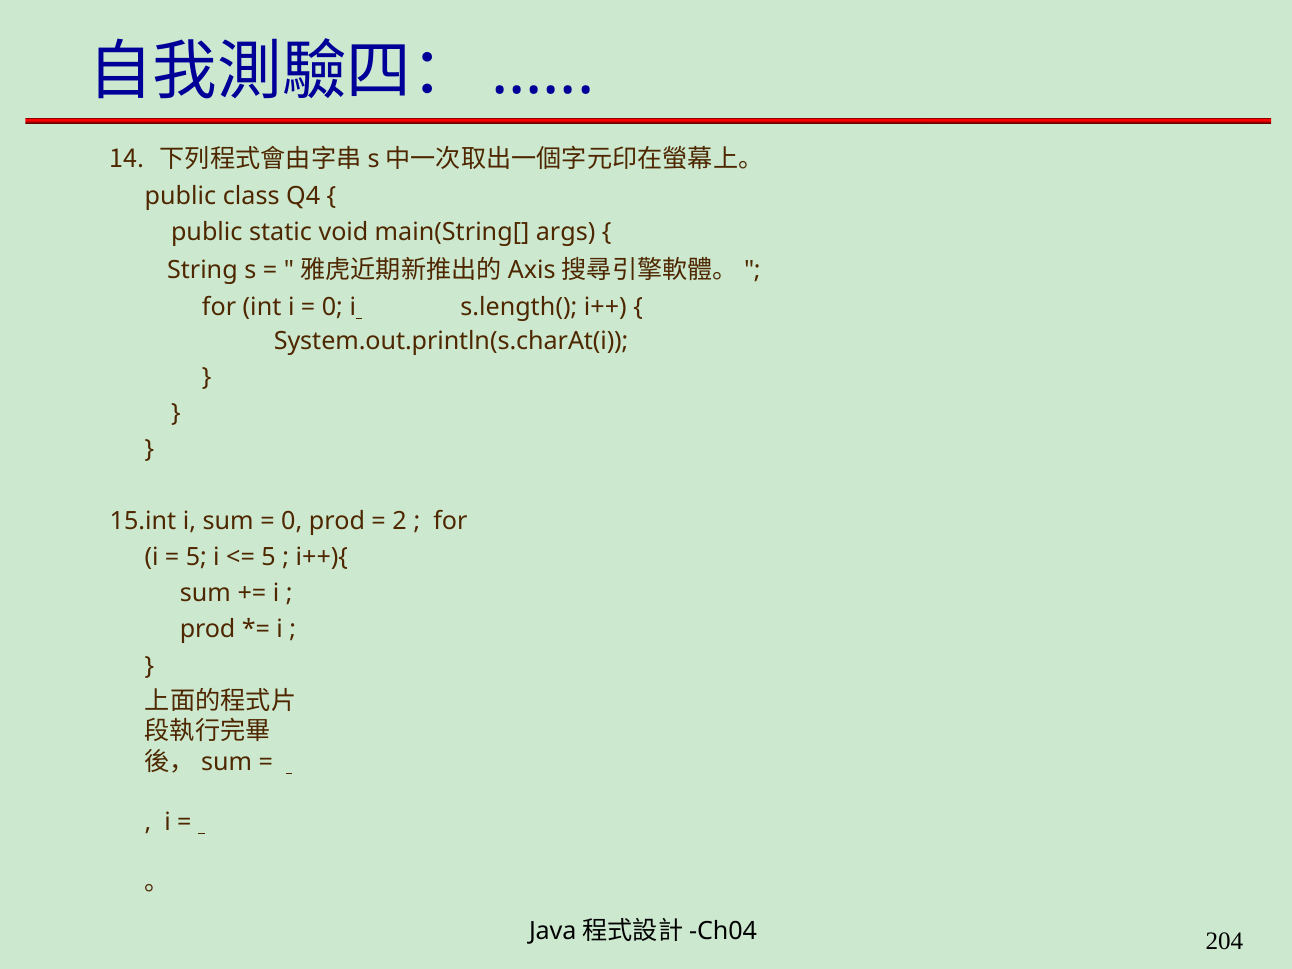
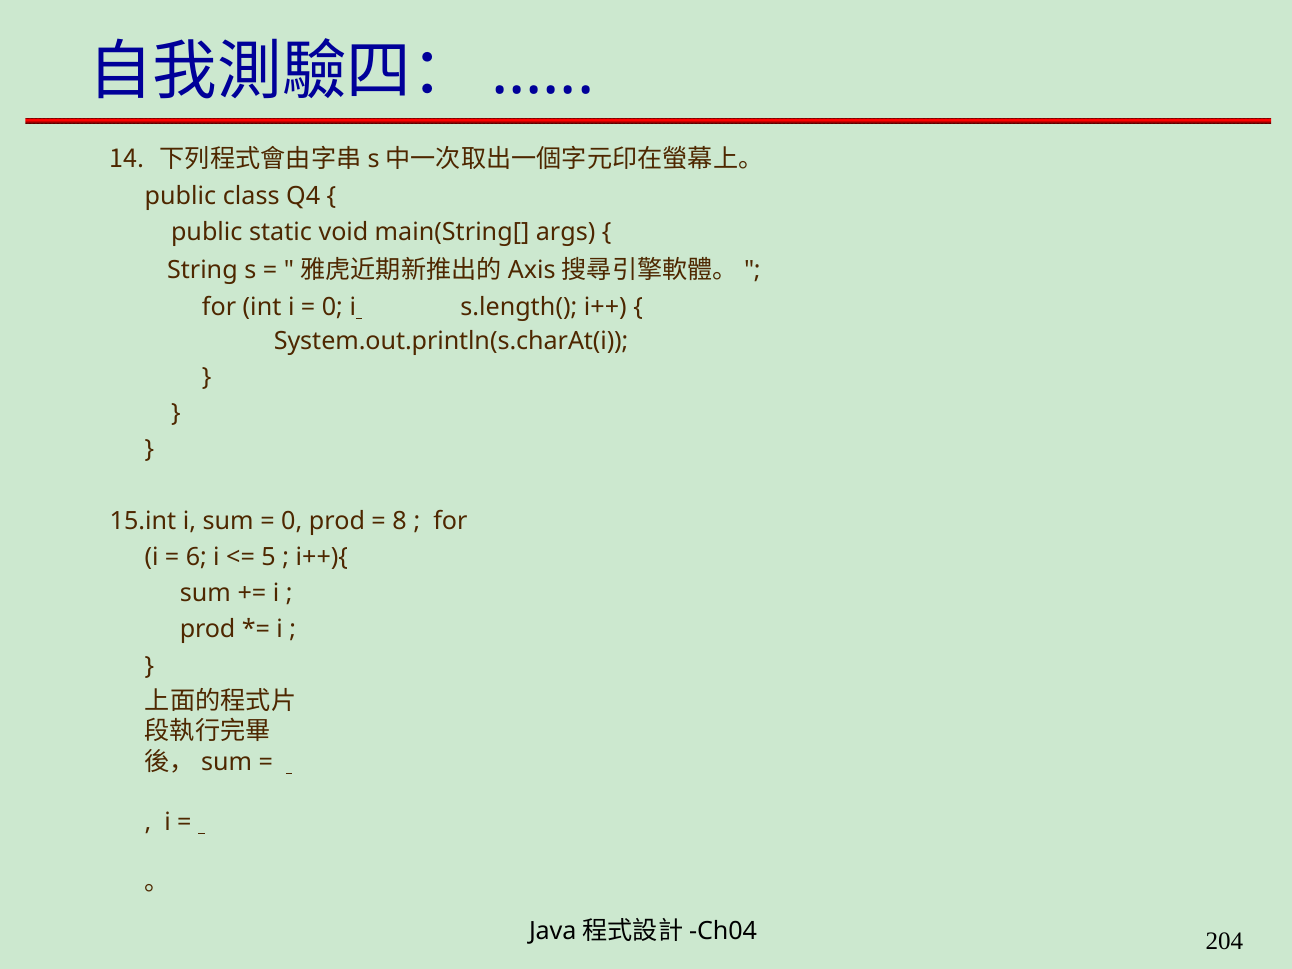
2: 2 -> 8
5 at (196, 557): 5 -> 6
